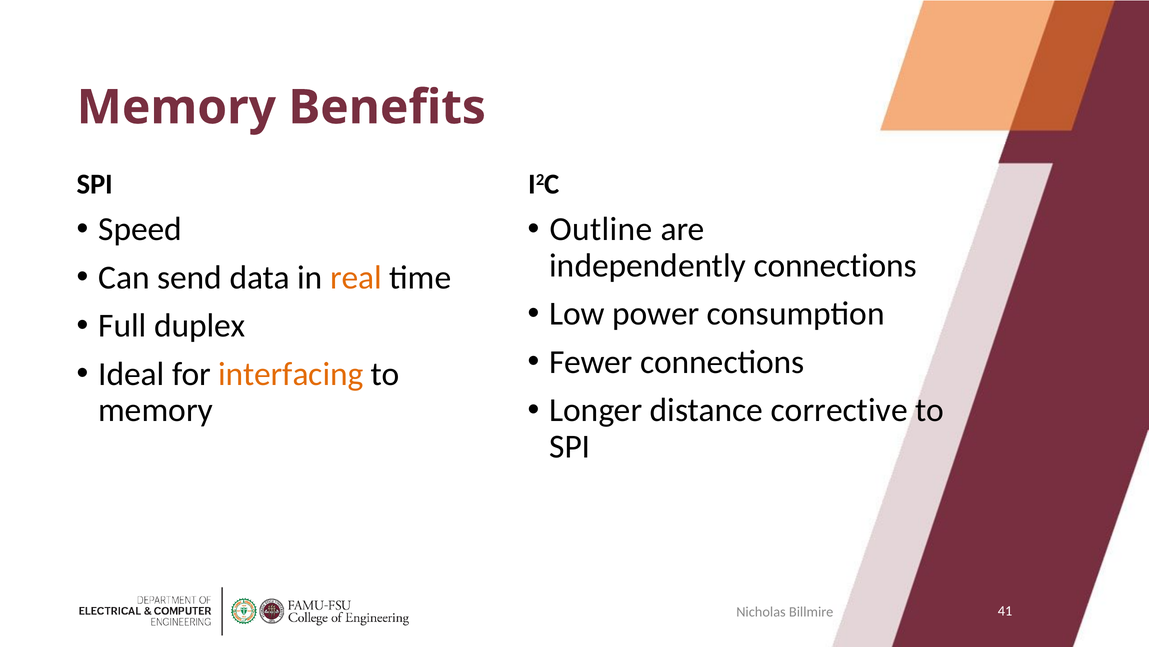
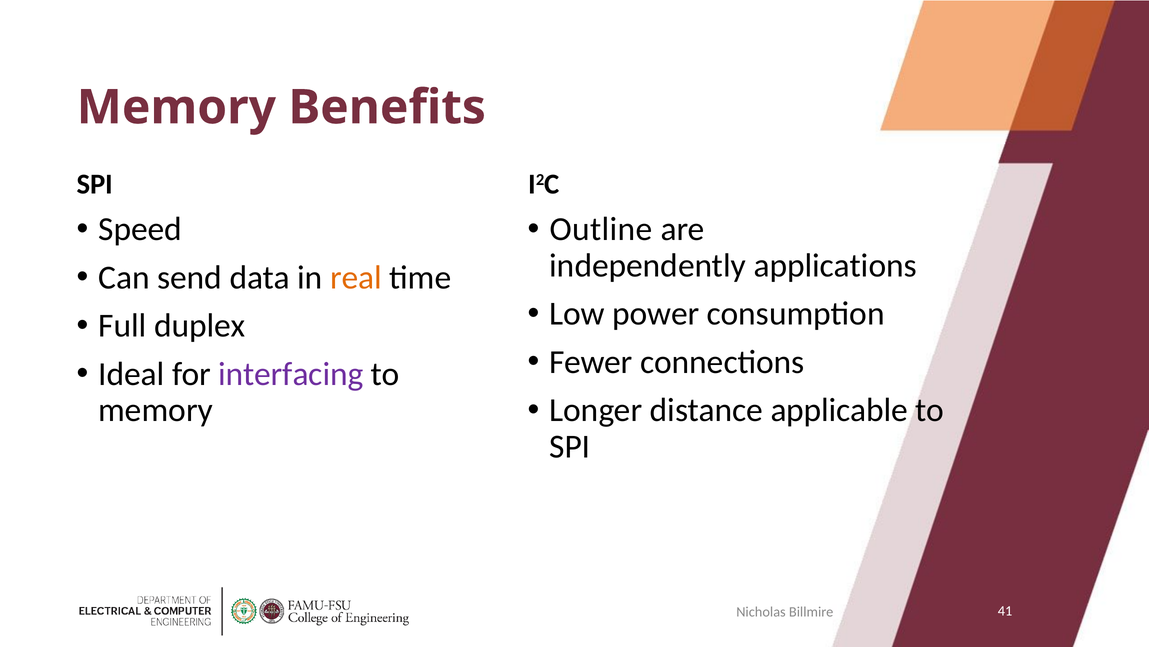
independently connections: connections -> applications
interfacing colour: orange -> purple
corrective: corrective -> applicable
